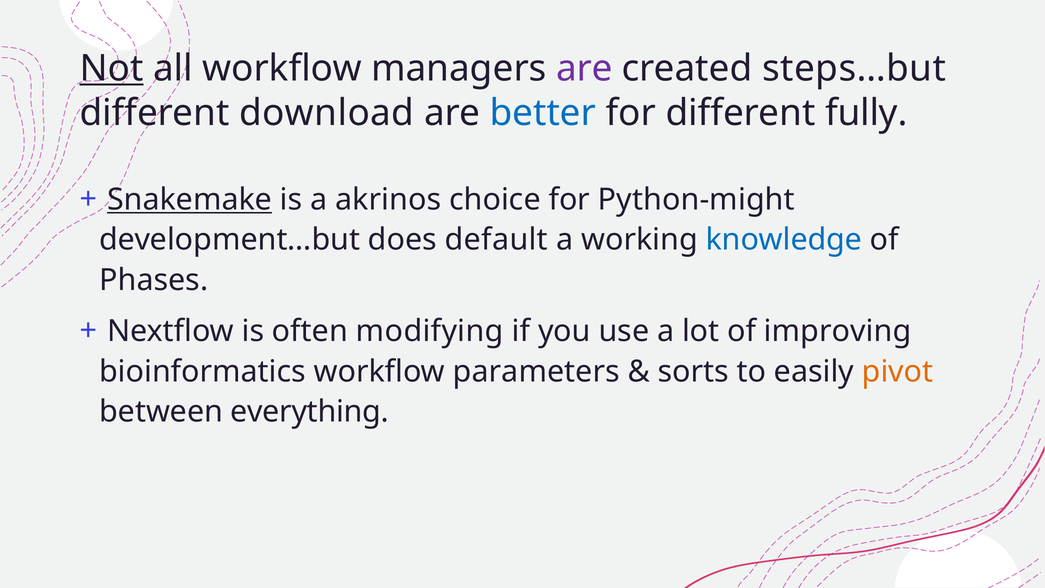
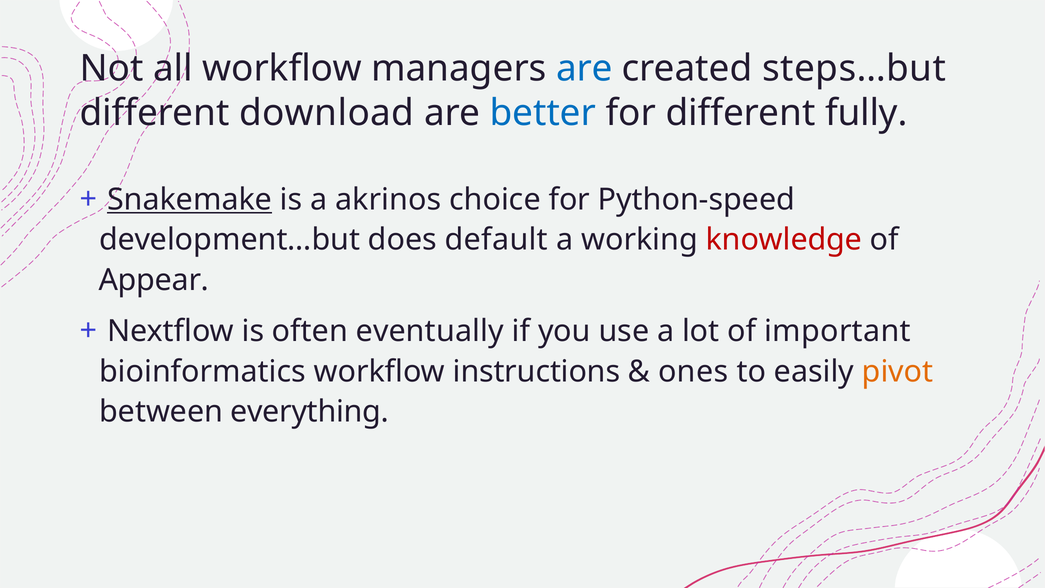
Not underline: present -> none
are at (584, 68) colour: purple -> blue
Python-might: Python-might -> Python-speed
knowledge colour: blue -> red
Phases: Phases -> Appear
modifying: modifying -> eventually
improving: improving -> important
parameters: parameters -> instructions
sorts: sorts -> ones
